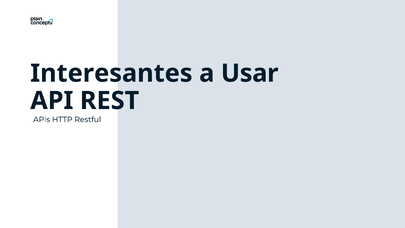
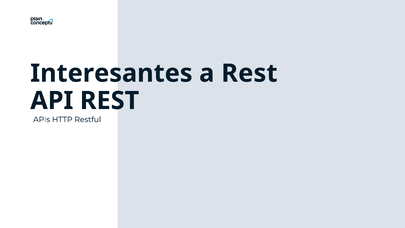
a Usar: Usar -> Rest
